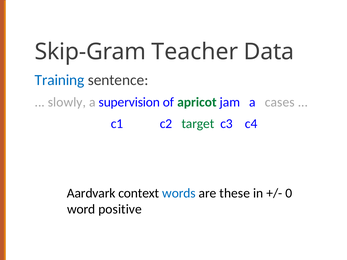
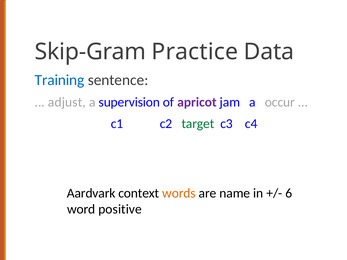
Teacher: Teacher -> Practice
slowly: slowly -> adjust
apricot colour: green -> purple
cases: cases -> occur
words colour: blue -> orange
these: these -> name
0: 0 -> 6
